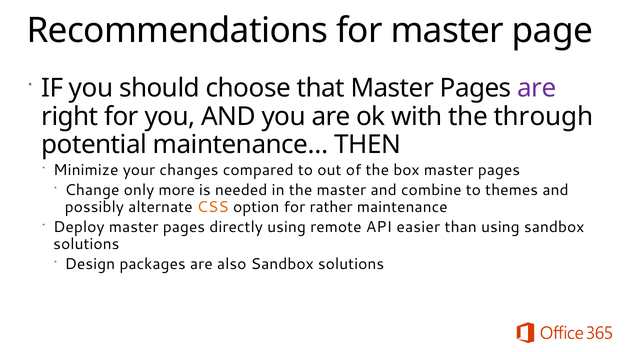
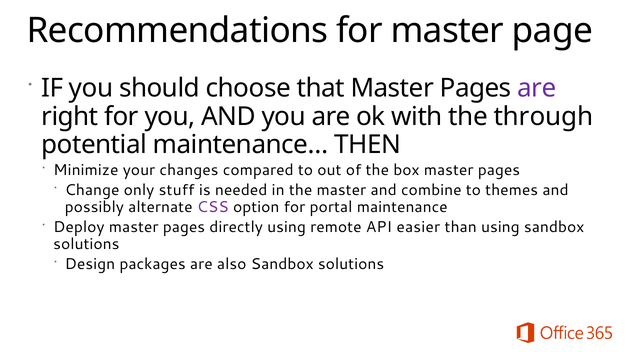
more: more -> stuff
CSS colour: orange -> purple
rather: rather -> portal
